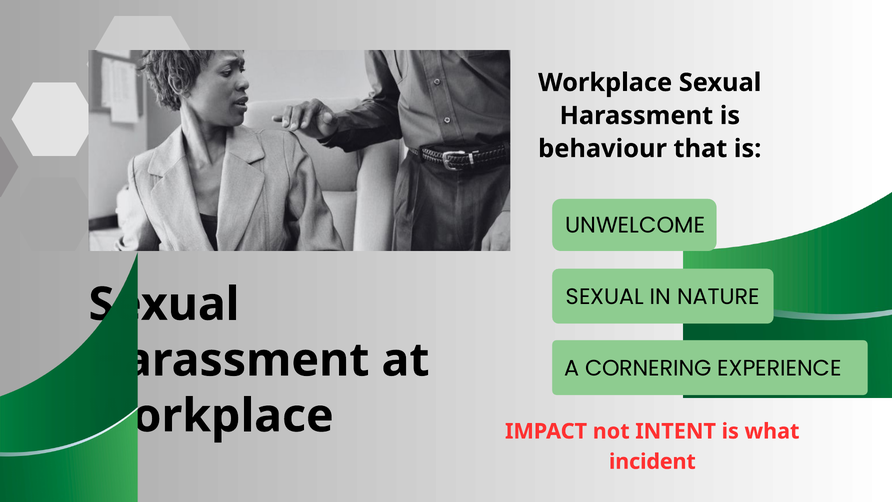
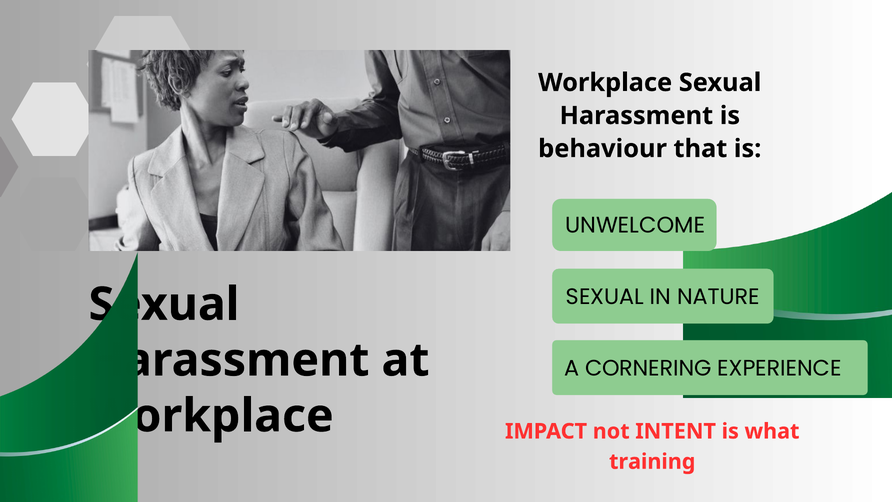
incident: incident -> training
